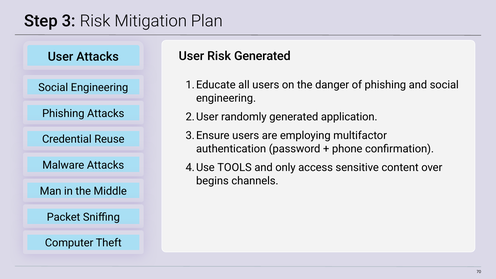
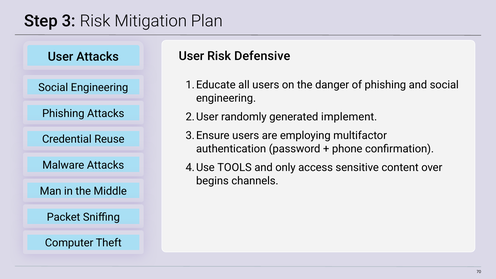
Risk Generated: Generated -> Defensive
application: application -> implement
